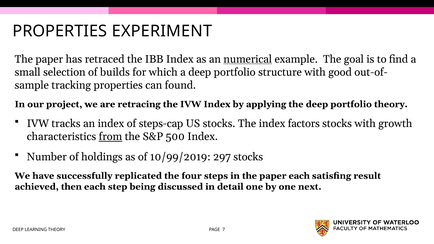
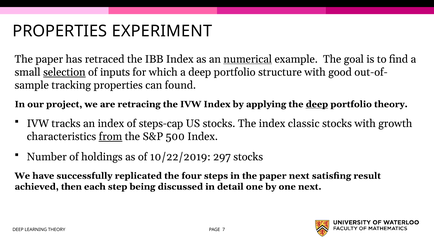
selection underline: none -> present
builds: builds -> inputs
deep at (317, 104) underline: none -> present
factors: factors -> classic
10/99/2019: 10/99/2019 -> 10/22/2019
paper each: each -> next
